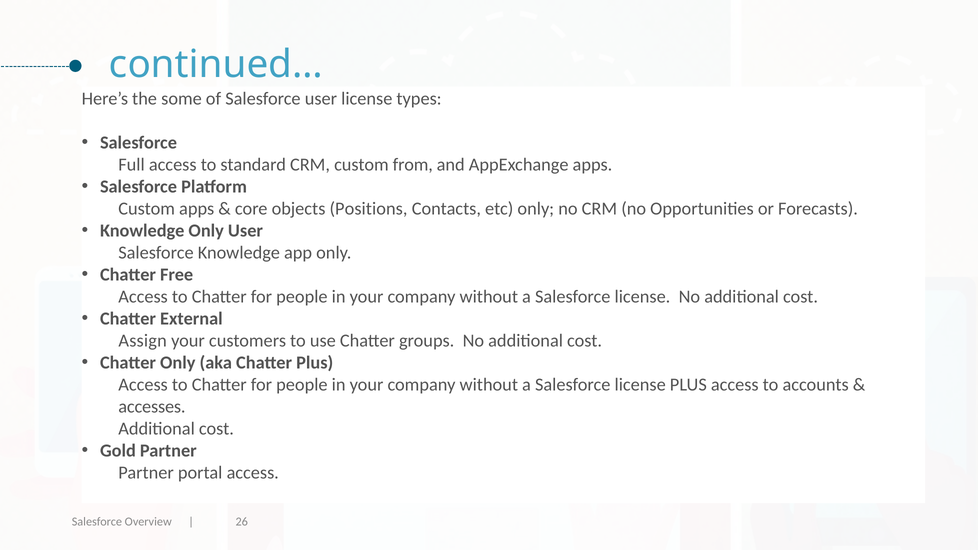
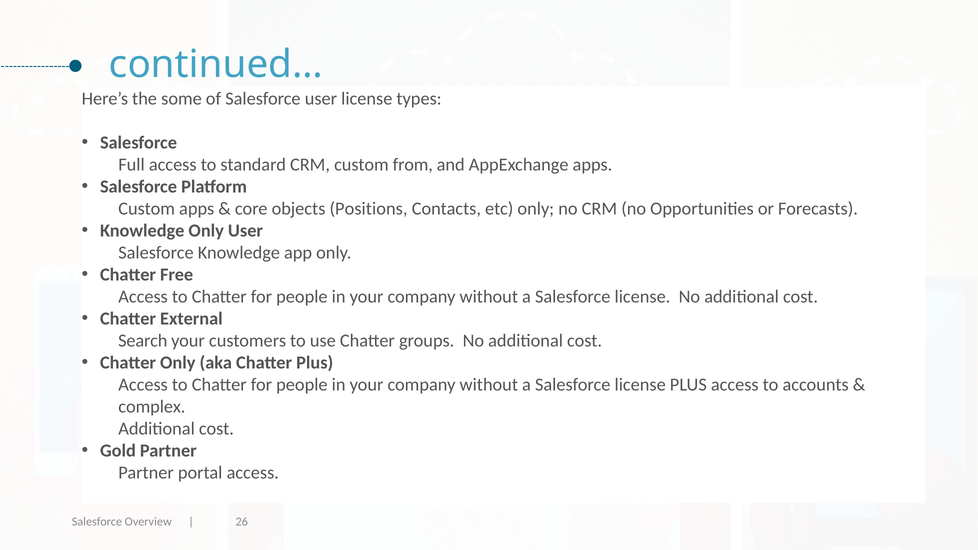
Assign: Assign -> Search
accesses: accesses -> complex
